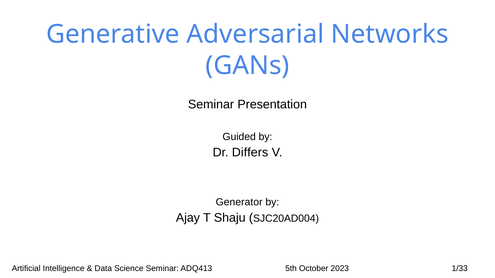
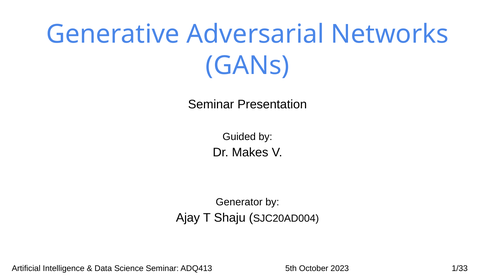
Differs: Differs -> Makes
